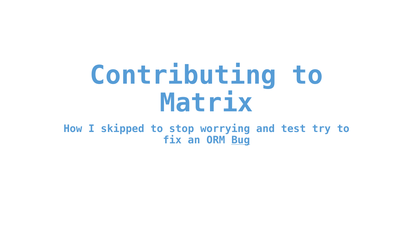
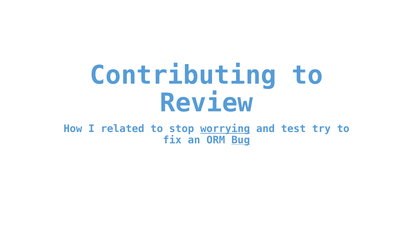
Matrix: Matrix -> Review
skipped: skipped -> related
worrying underline: none -> present
